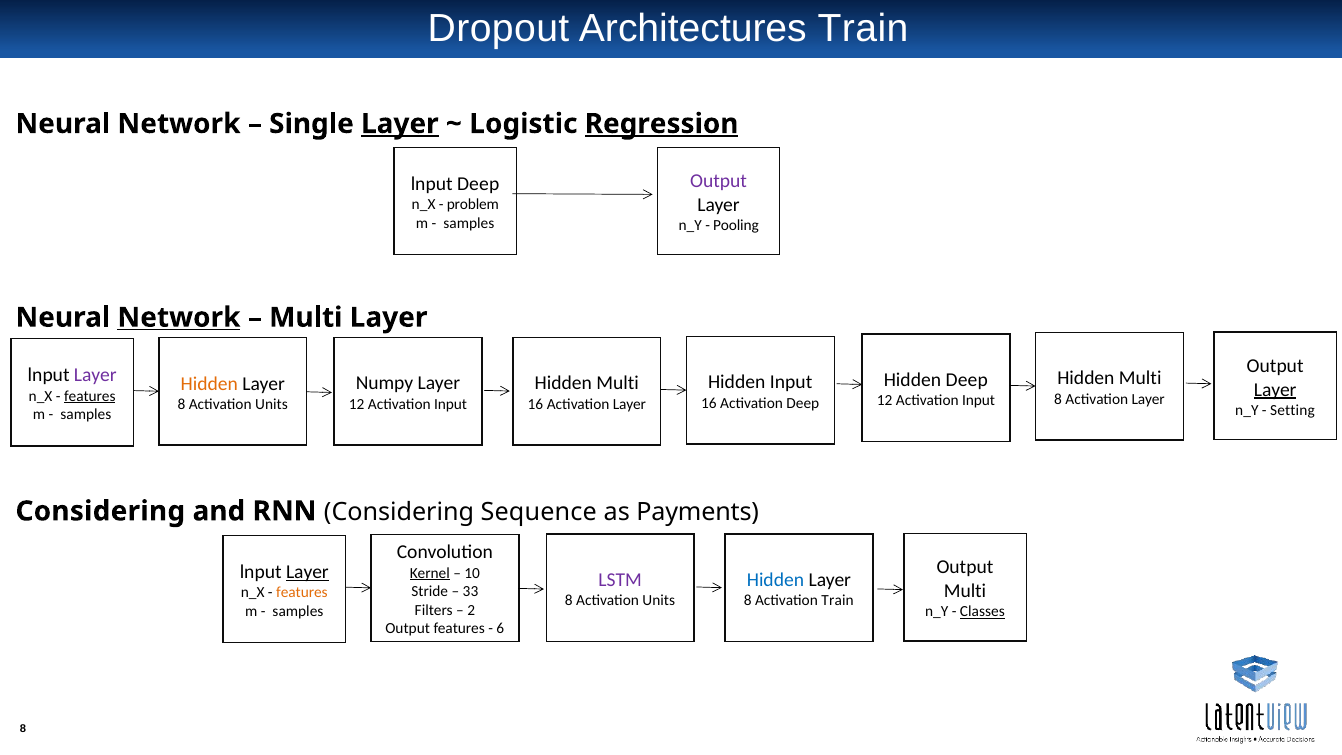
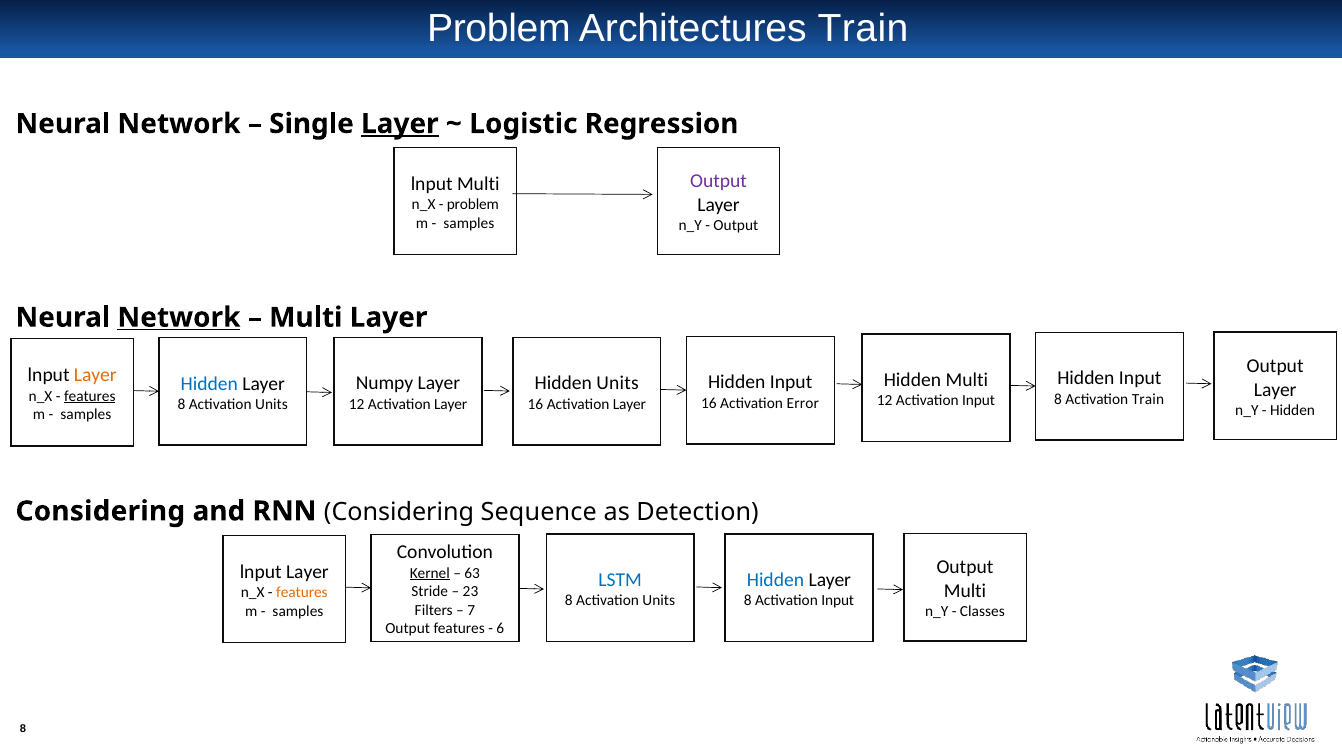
Dropout at (498, 29): Dropout -> Problem
Regression underline: present -> none
lnput Deep: Deep -> Multi
Pooling at (736, 226): Pooling -> Output
Layer at (95, 375) colour: purple -> orange
Multi at (1140, 378): Multi -> Input
Hidden Deep: Deep -> Multi
Multi at (618, 383): Multi -> Units
Hidden at (209, 384) colour: orange -> blue
Layer at (1275, 390) underline: present -> none
8 Activation Layer: Layer -> Train
Activation Deep: Deep -> Error
Input at (451, 404): Input -> Layer
Setting at (1292, 410): Setting -> Hidden
Payments: Payments -> Detection
Layer at (307, 572) underline: present -> none
10: 10 -> 63
LSTM colour: purple -> blue
33: 33 -> 23
8 Activation Train: Train -> Input
2: 2 -> 7
Classes underline: present -> none
